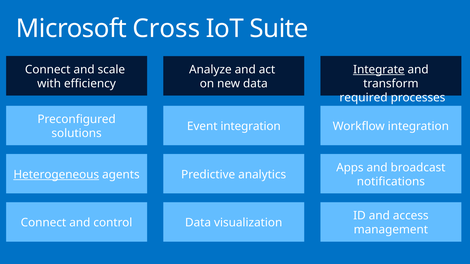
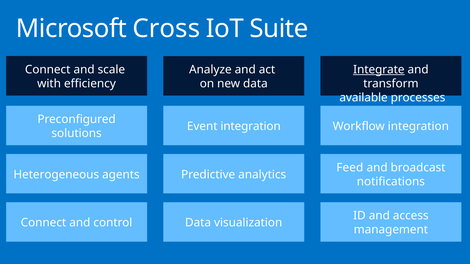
required: required -> available
Apps: Apps -> Feed
Heterogeneous underline: present -> none
